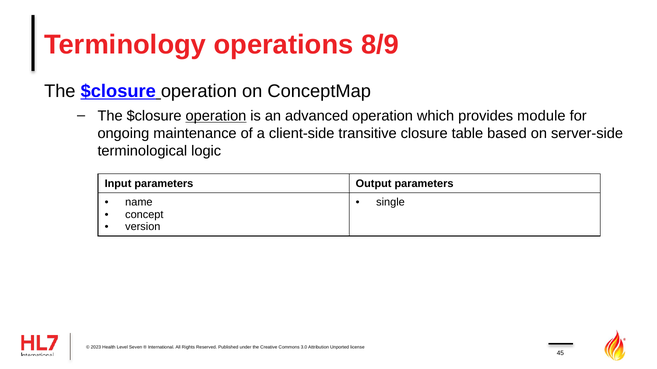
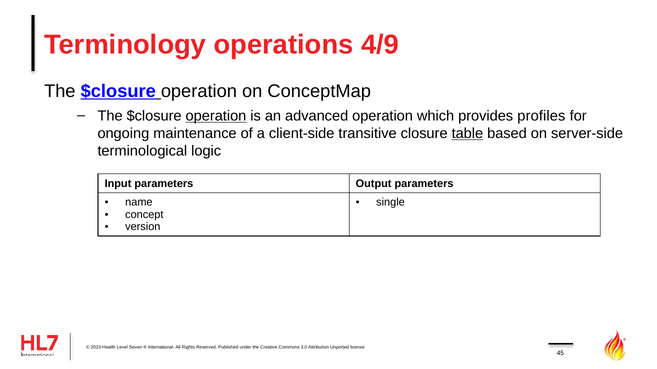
8/9: 8/9 -> 4/9
module: module -> profiles
table underline: none -> present
